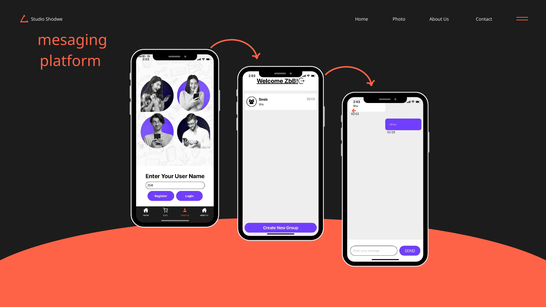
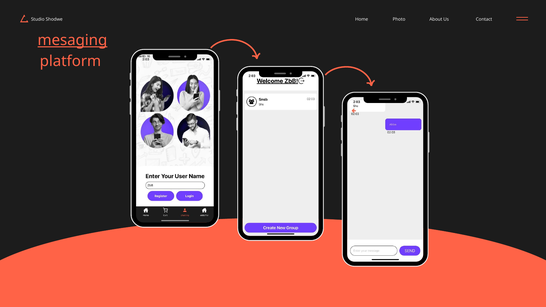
mesaging underline: none -> present
